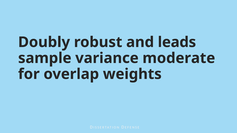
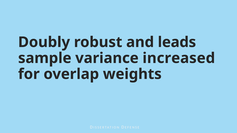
moderate: moderate -> increased
